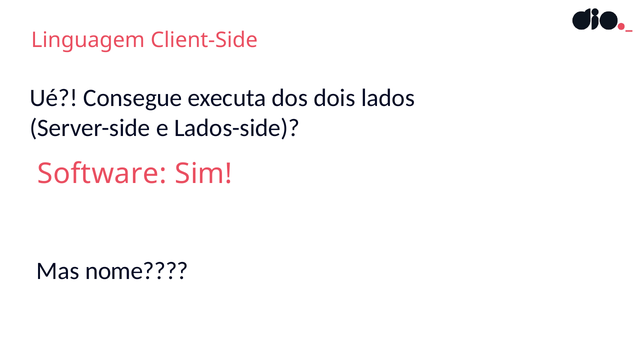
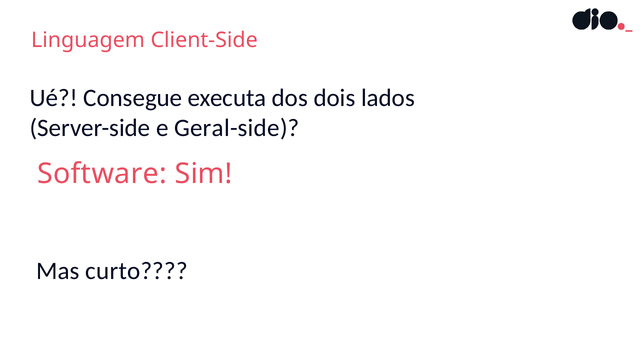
Lados-side: Lados-side -> Geral-side
nome: nome -> curto
